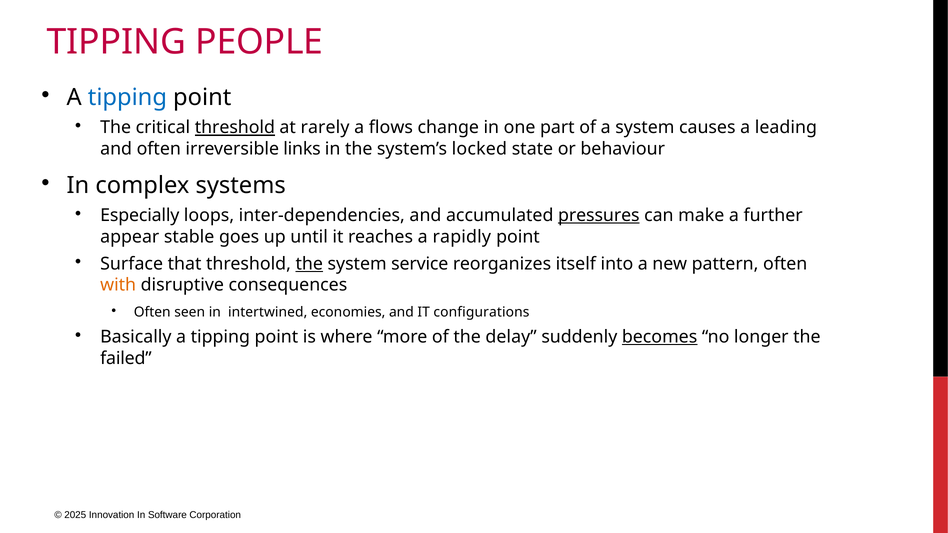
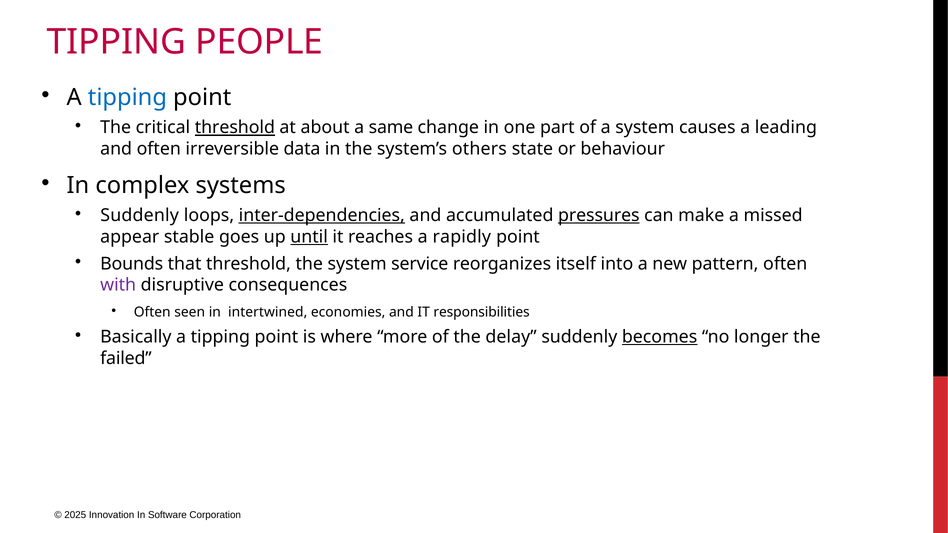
rarely: rarely -> about
flows: flows -> same
links: links -> data
locked: locked -> others
Especially at (140, 216): Especially -> Suddenly
inter-dependencies underline: none -> present
further: further -> missed
until underline: none -> present
Surface: Surface -> Bounds
the at (309, 264) underline: present -> none
with colour: orange -> purple
configurations: configurations -> responsibilities
